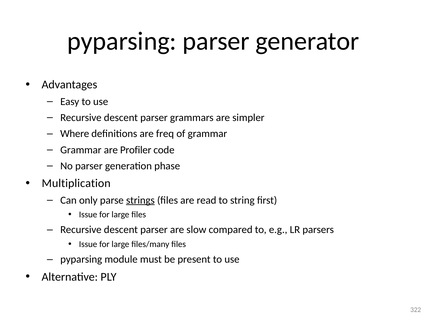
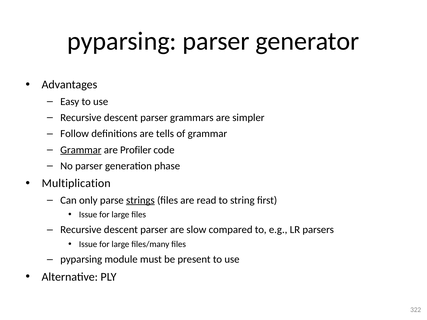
Where: Where -> Follow
freq: freq -> tells
Grammar at (81, 150) underline: none -> present
